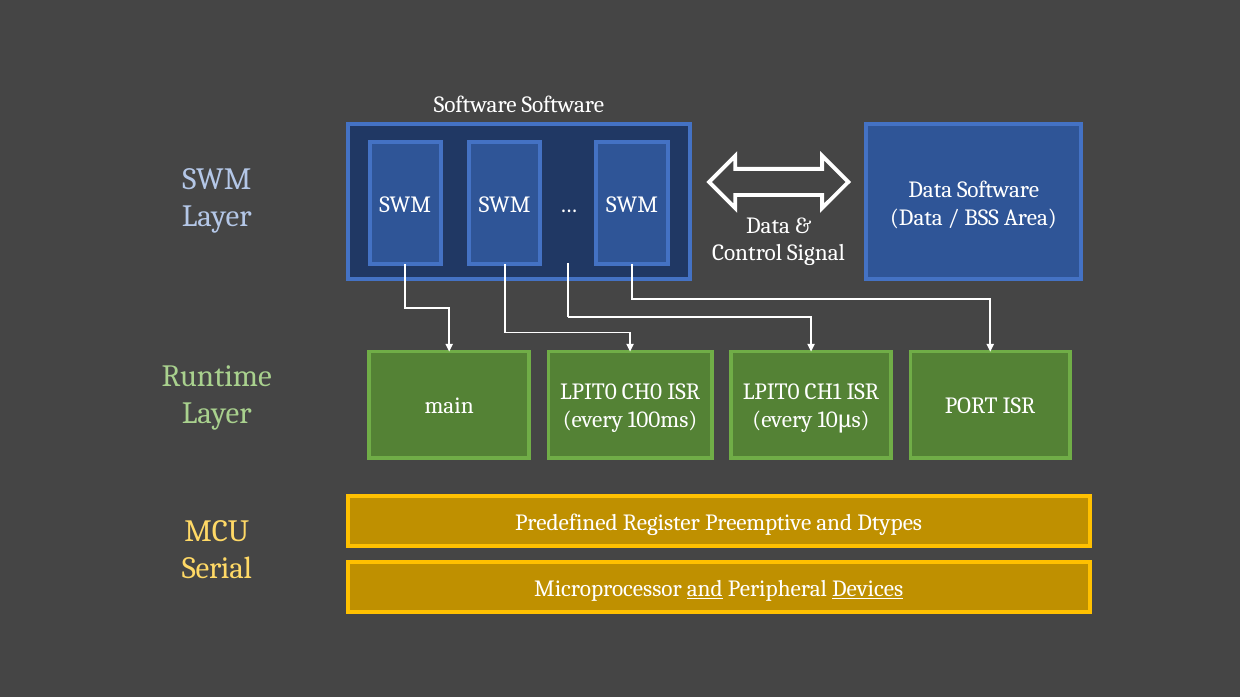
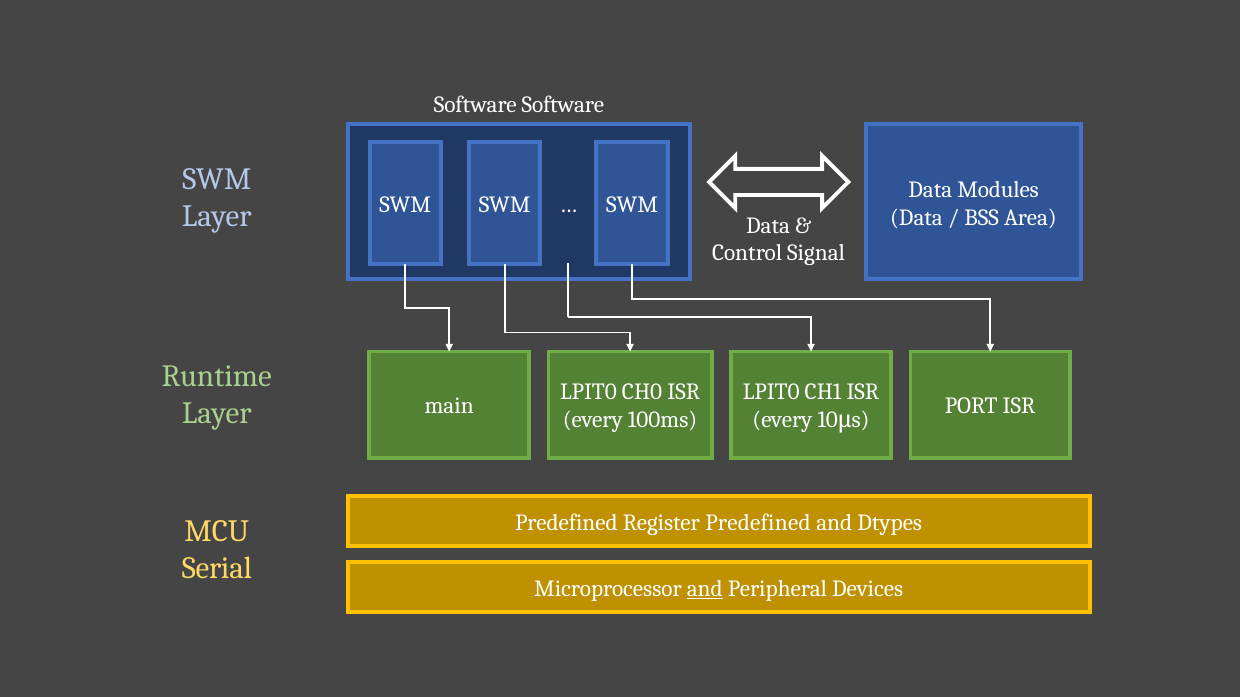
Data Software: Software -> Modules
Register Preemptive: Preemptive -> Predefined
Devices underline: present -> none
